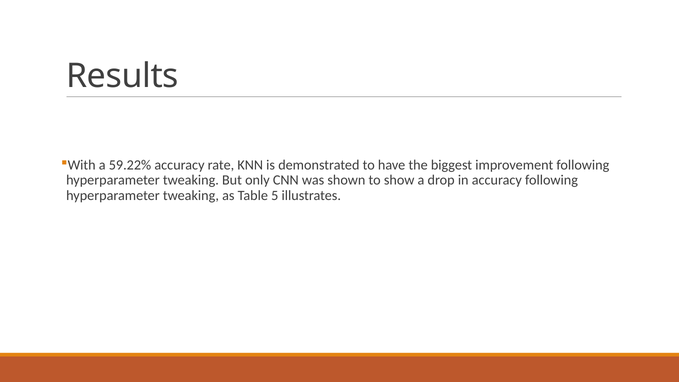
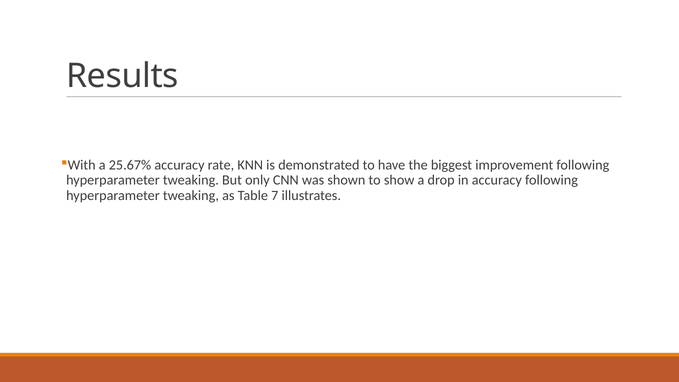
59.22%: 59.22% -> 25.67%
5: 5 -> 7
